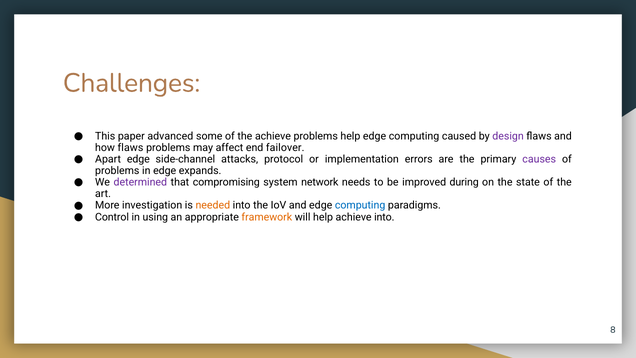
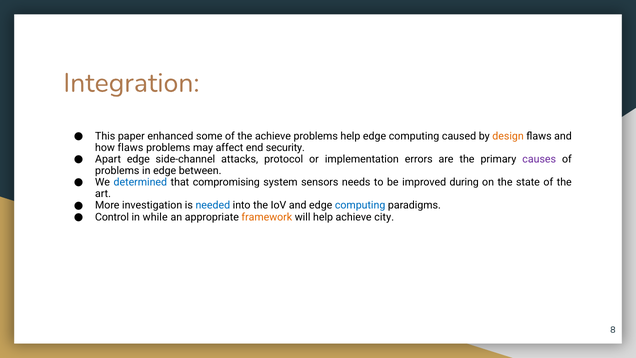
Challenges: Challenges -> Integration
advanced: advanced -> enhanced
design colour: purple -> orange
failover: failover -> security
expands: expands -> between
determined colour: purple -> blue
network: network -> sensors
needed colour: orange -> blue
using: using -> while
achieve into: into -> city
